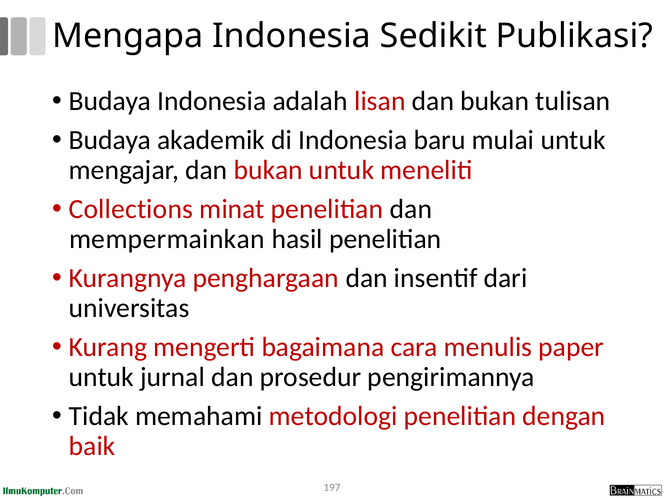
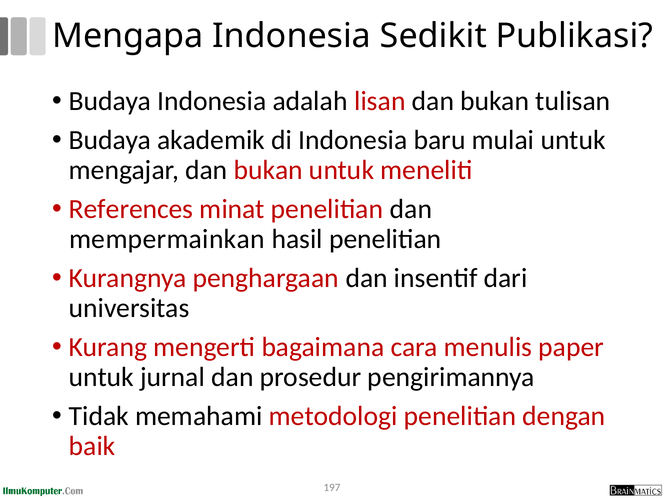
Collections: Collections -> References
